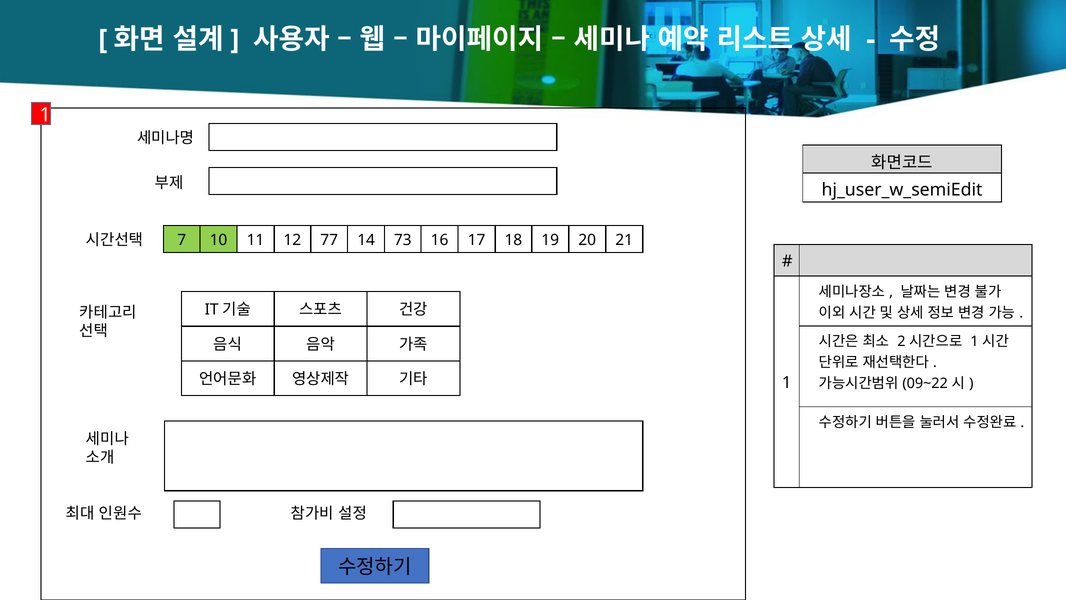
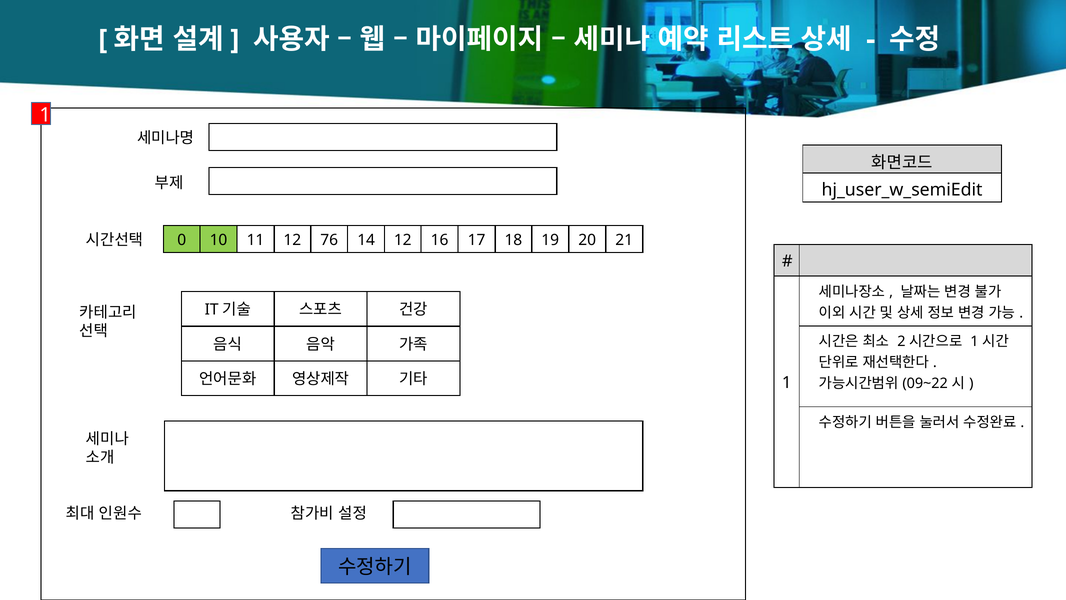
7: 7 -> 0
77: 77 -> 76
14 73: 73 -> 12
